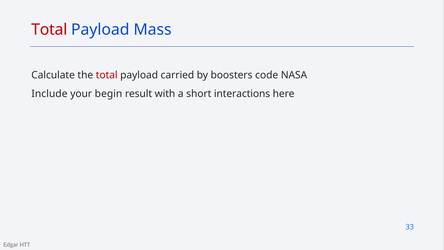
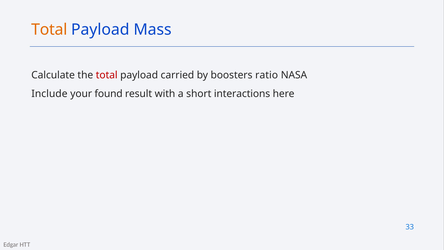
Total at (49, 30) colour: red -> orange
code: code -> ratio
begin: begin -> found
